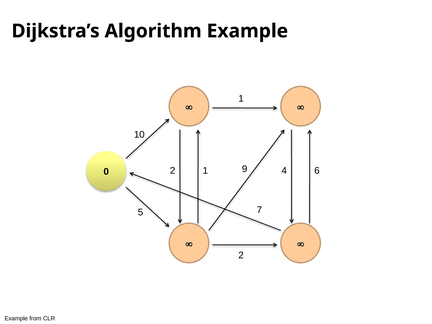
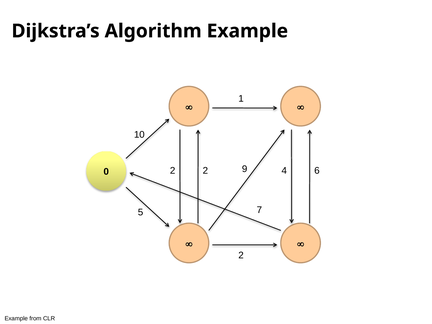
1 at (205, 171): 1 -> 2
